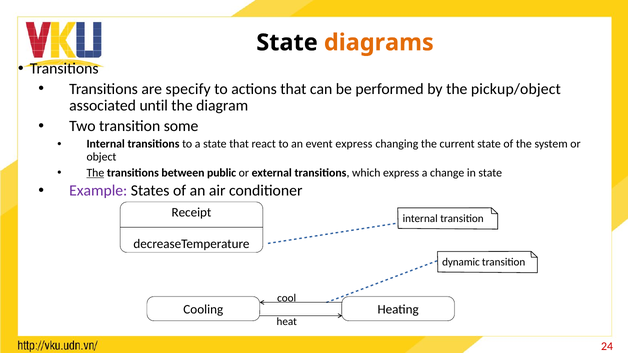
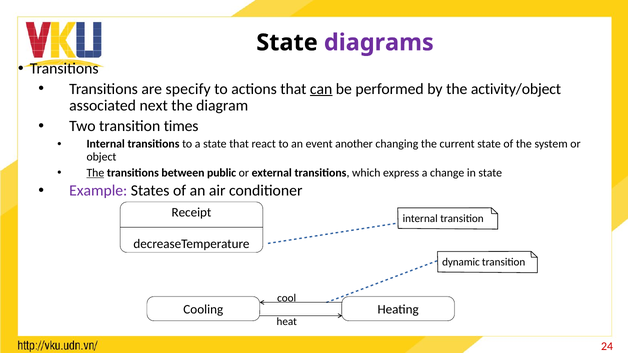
diagrams colour: orange -> purple
can underline: none -> present
pickup/object: pickup/object -> activity/object
until: until -> next
some: some -> times
event express: express -> another
